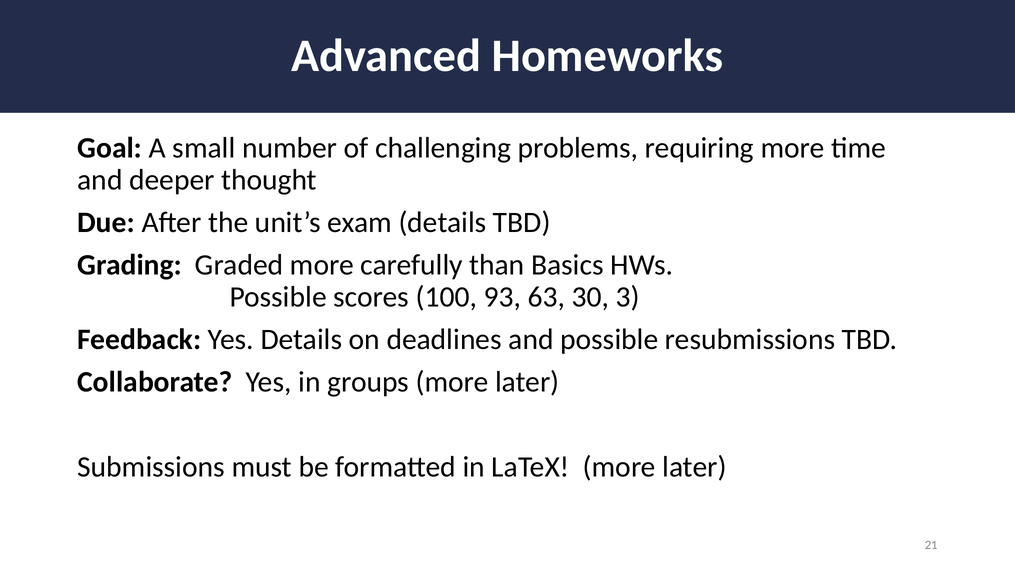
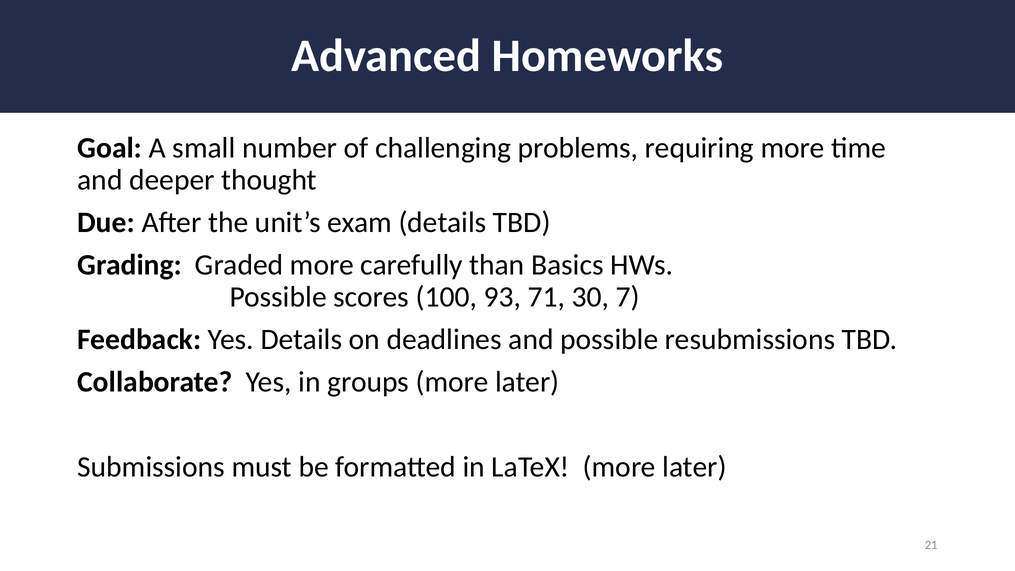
63: 63 -> 71
3: 3 -> 7
